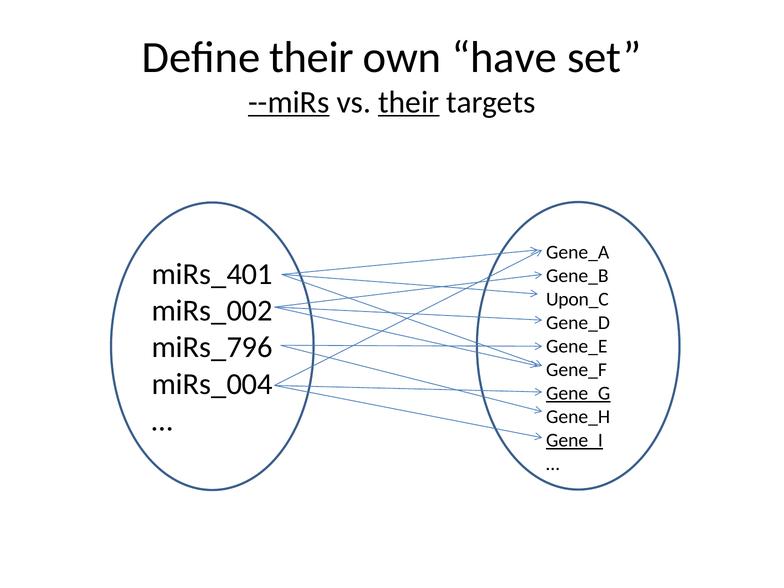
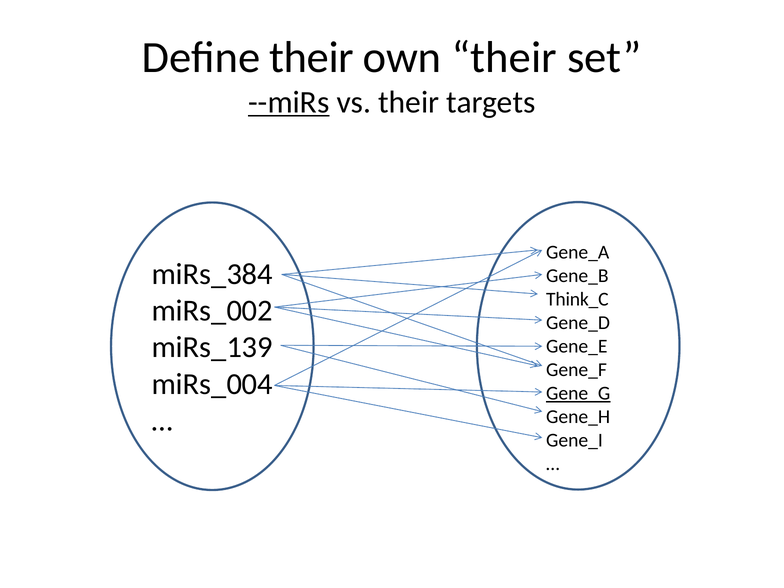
own have: have -> their
their at (409, 102) underline: present -> none
miRs_401: miRs_401 -> miRs_384
Upon_C: Upon_C -> Think_C
miRs_796: miRs_796 -> miRs_139
Gene_I underline: present -> none
